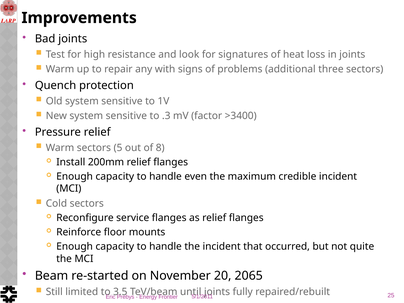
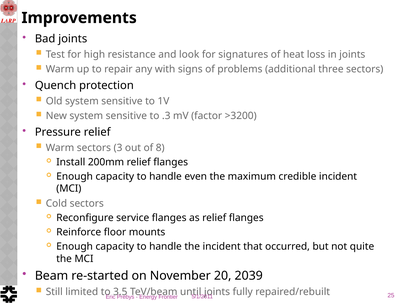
>3400: >3400 -> >3200
5: 5 -> 3
2065: 2065 -> 2039
